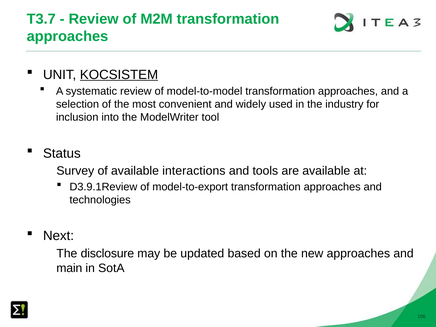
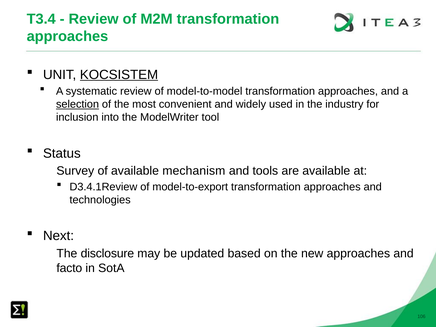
T3.7: T3.7 -> T3.4
selection underline: none -> present
interactions: interactions -> mechanism
D3.9.1Review: D3.9.1Review -> D3.4.1Review
main: main -> facto
